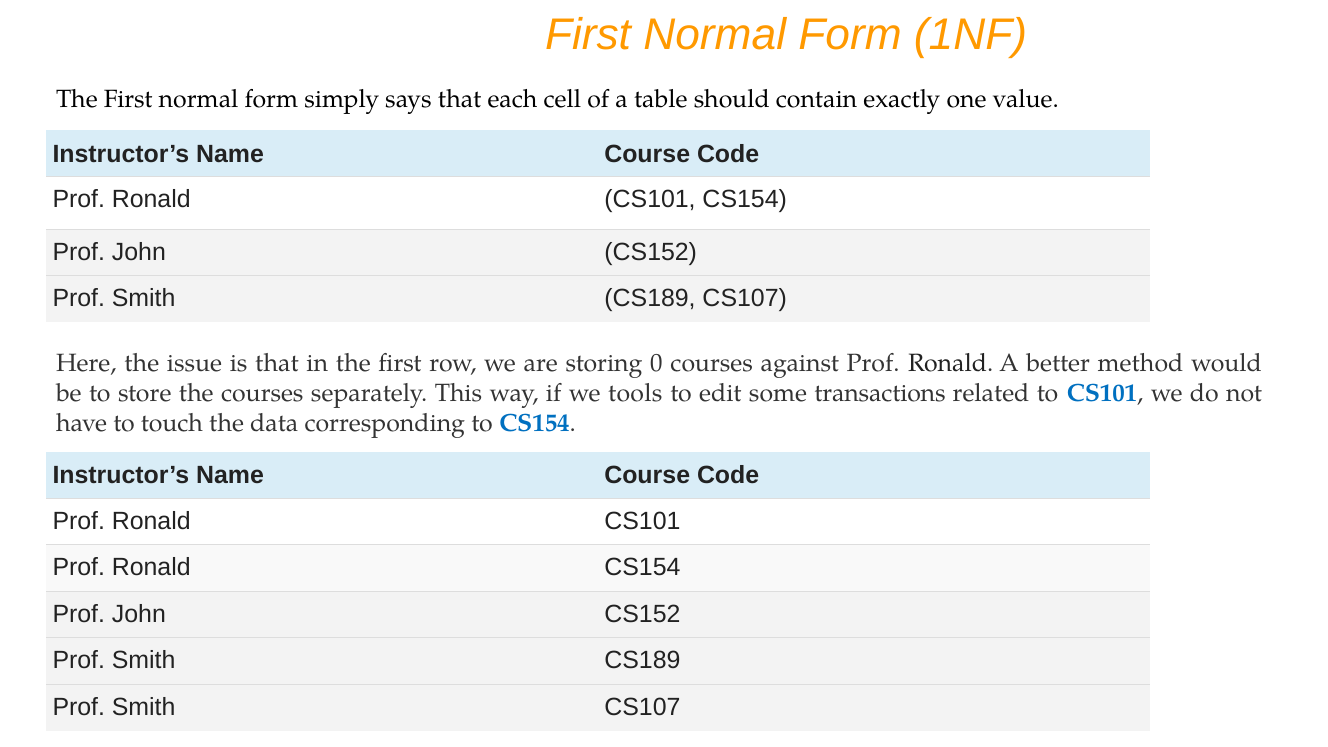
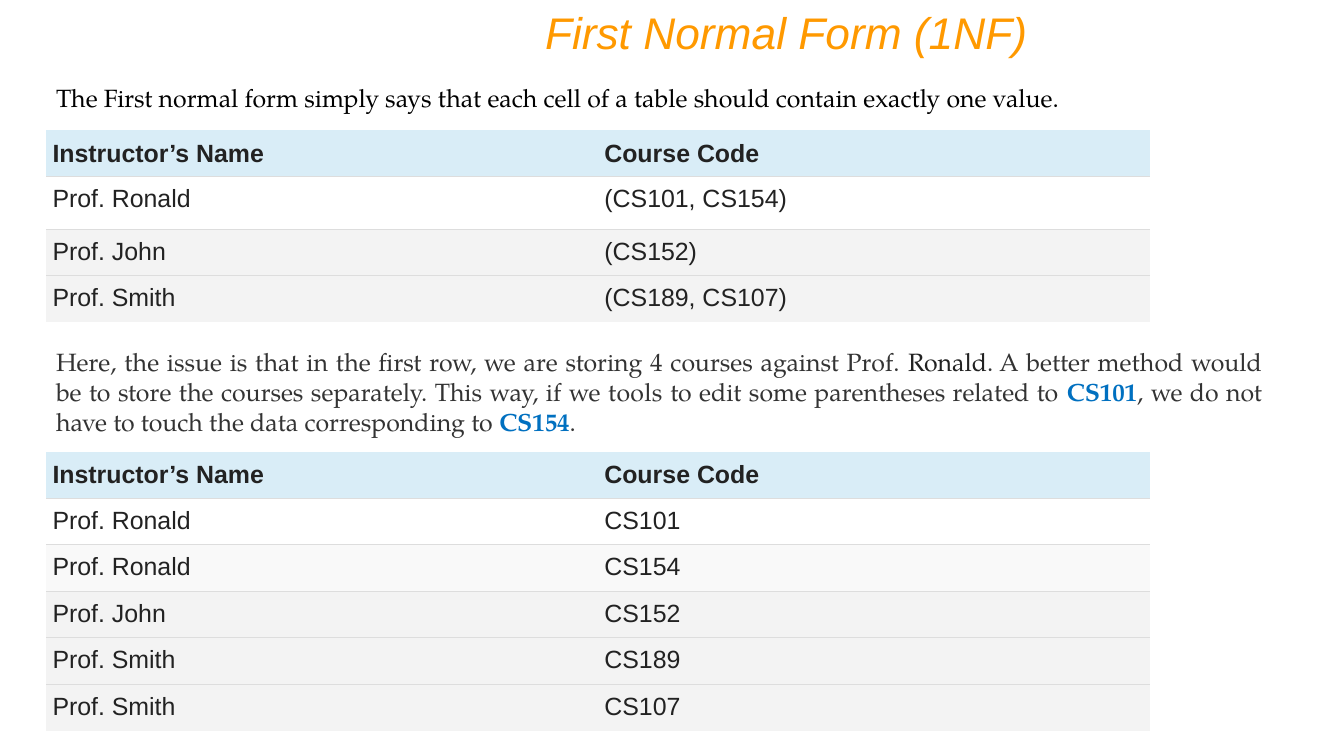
0: 0 -> 4
transactions: transactions -> parentheses
